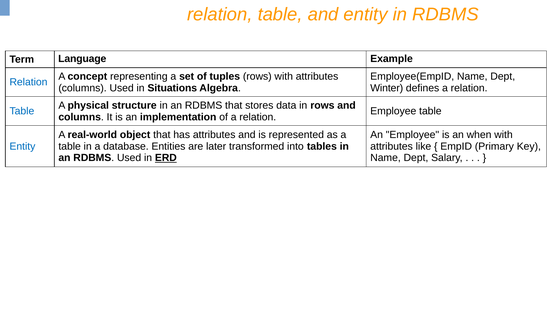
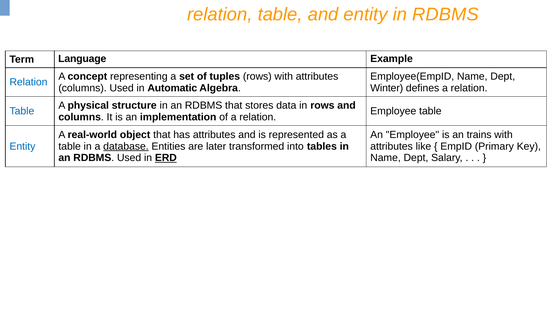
Situations: Situations -> Automatic
when: when -> trains
database underline: none -> present
